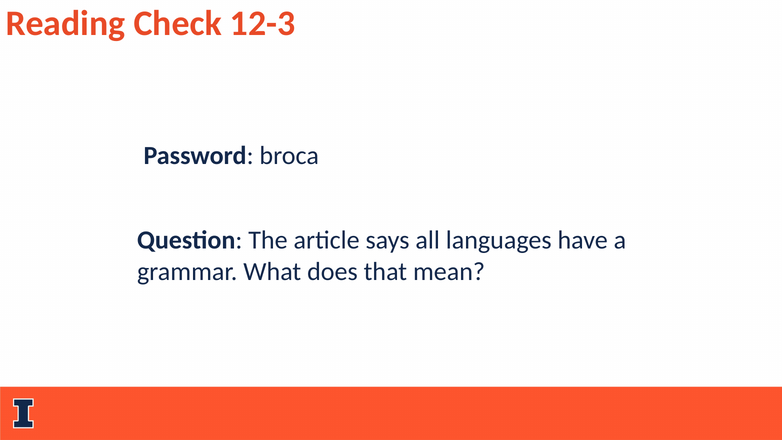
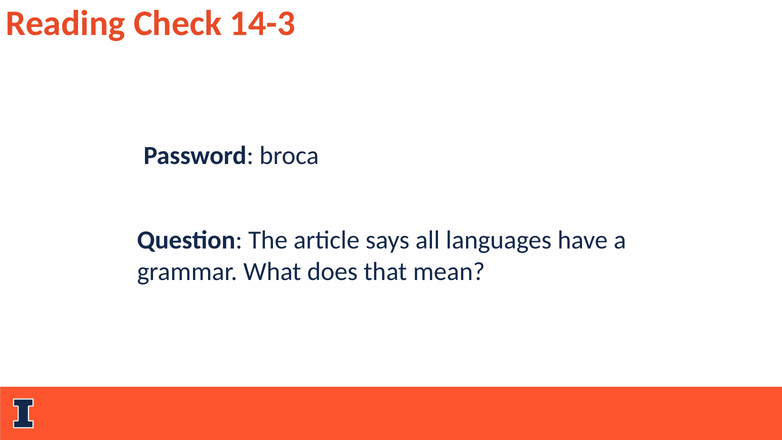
12-3: 12-3 -> 14-3
